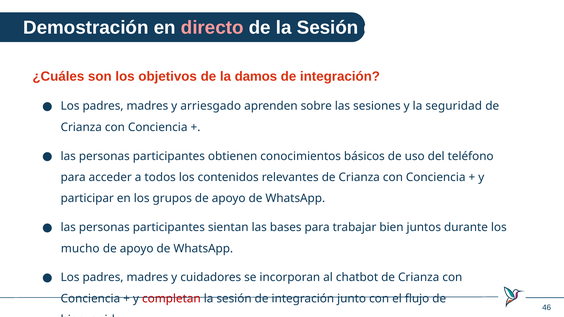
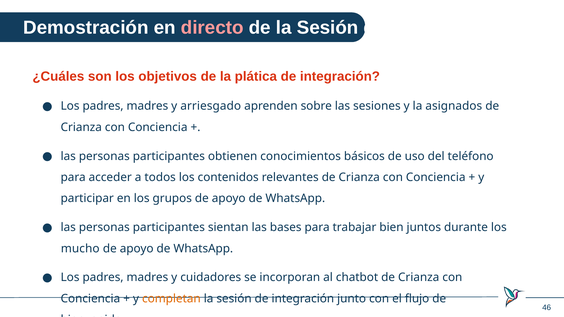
damos: damos -> plática
seguridad: seguridad -> asignados
completan colour: red -> orange
